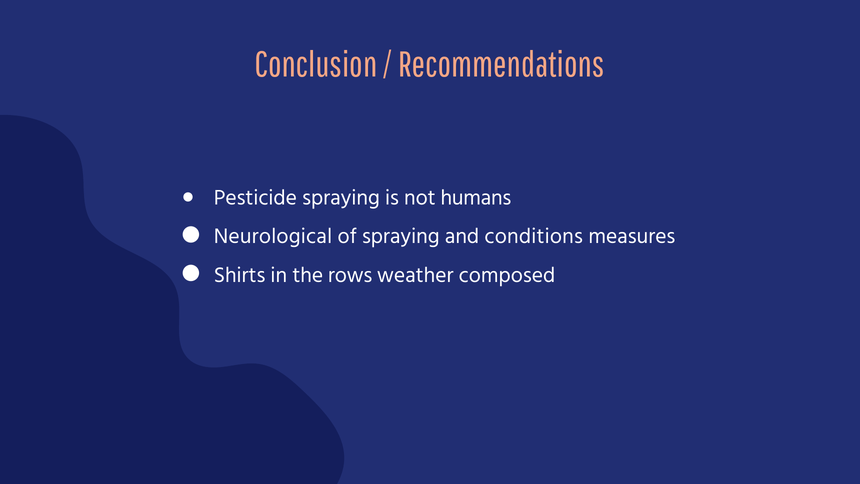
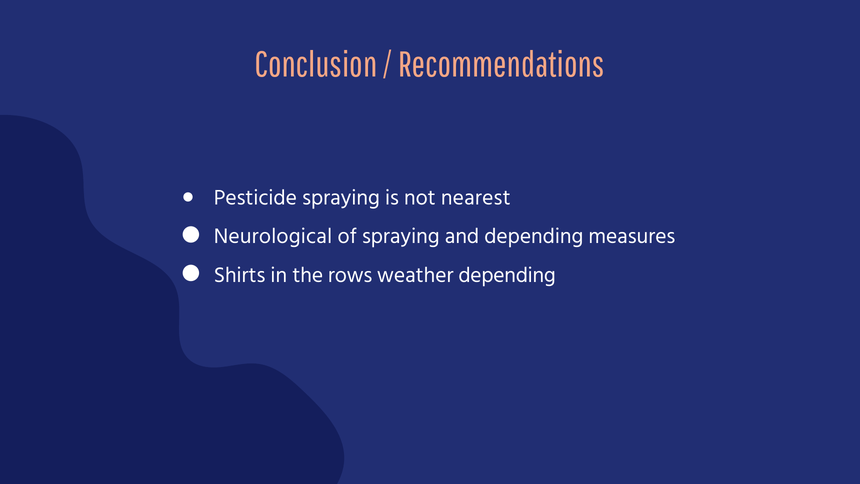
humans: humans -> nearest
and conditions: conditions -> depending
weather composed: composed -> depending
